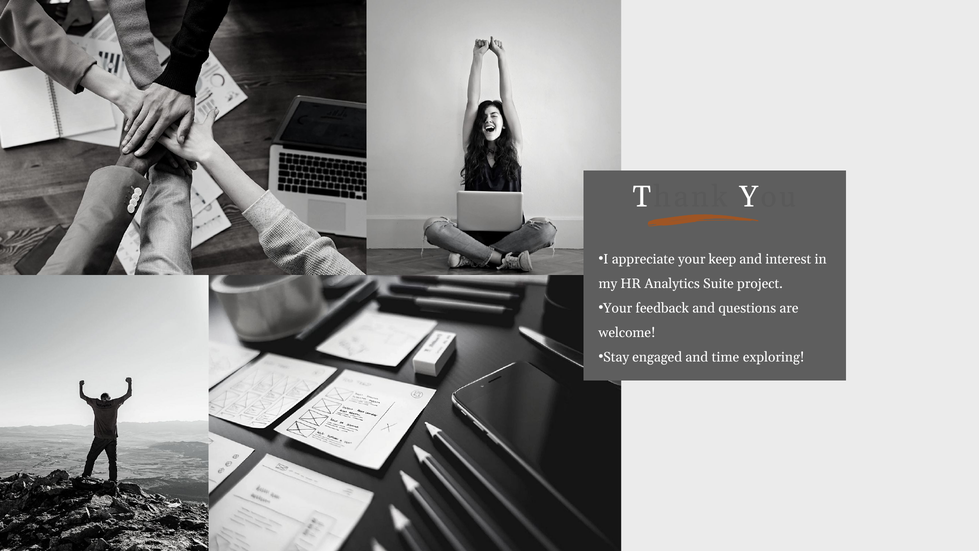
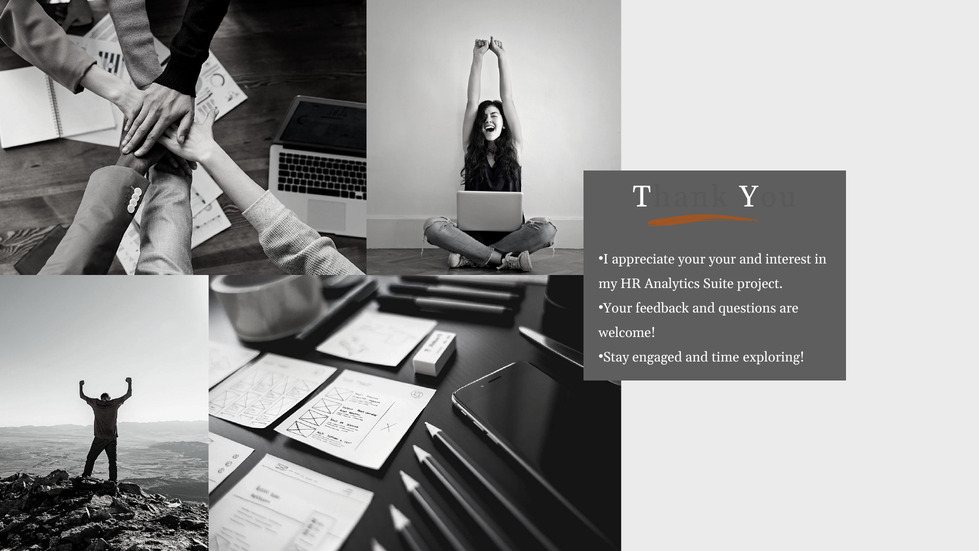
your keep: keep -> your
